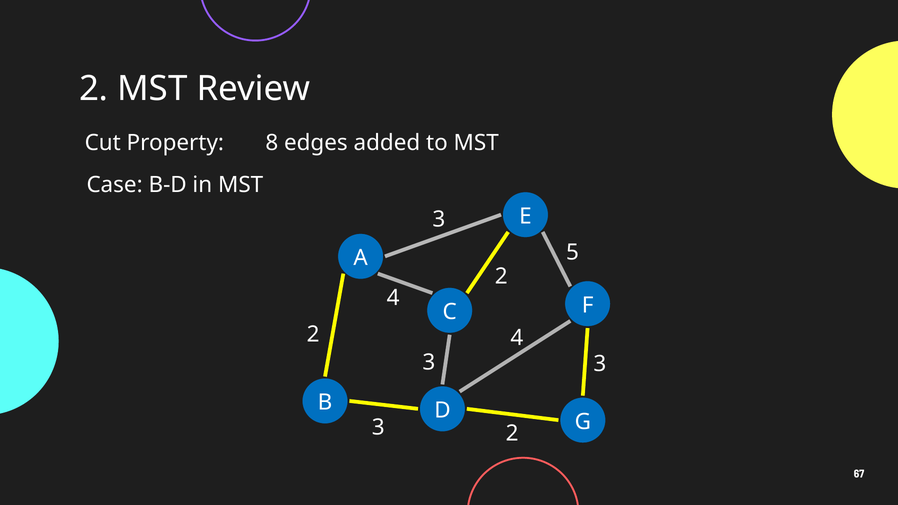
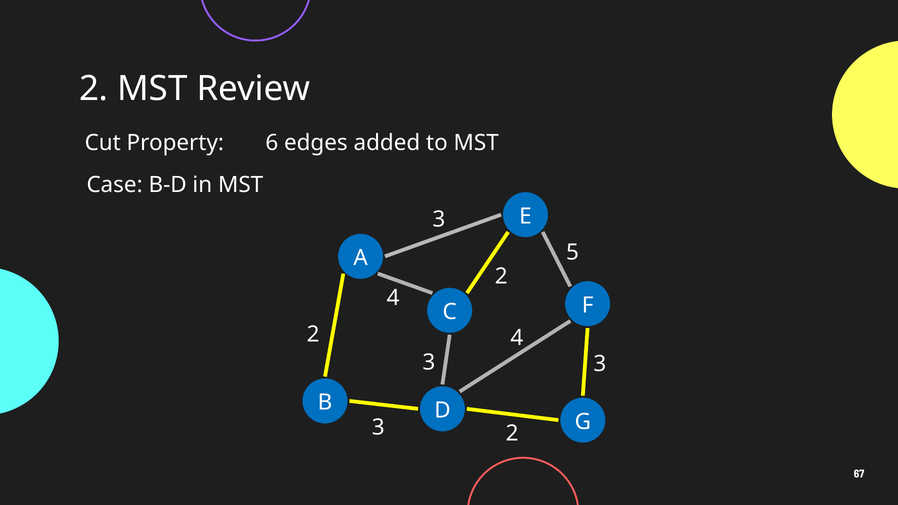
8: 8 -> 6
